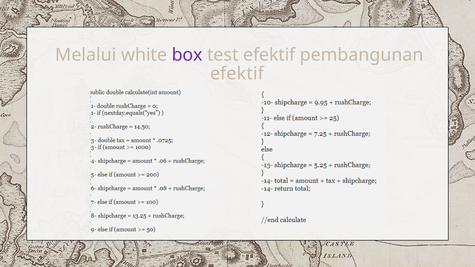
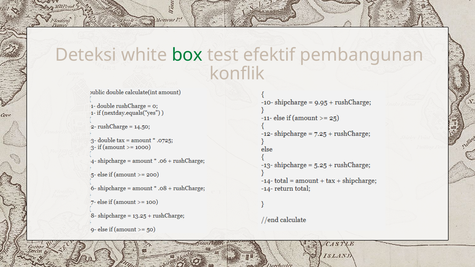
Melalui: Melalui -> Deteksi
box colour: purple -> green
efektif at (237, 74): efektif -> konflik
